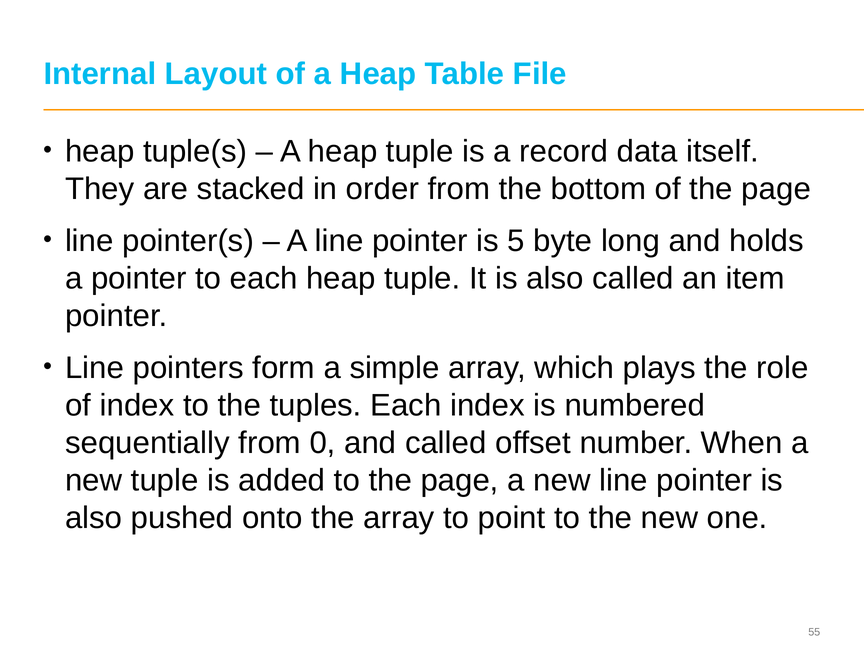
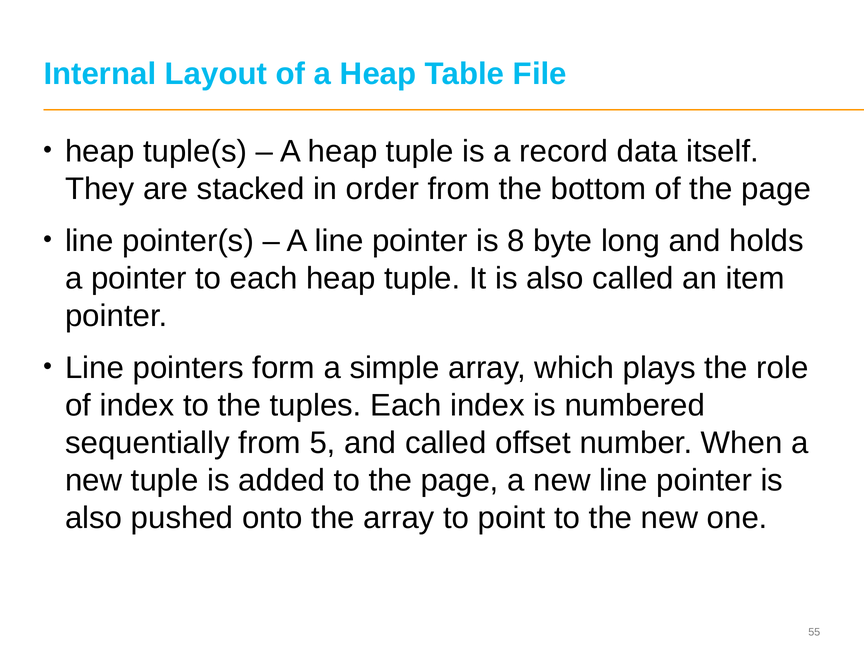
5: 5 -> 8
0: 0 -> 5
